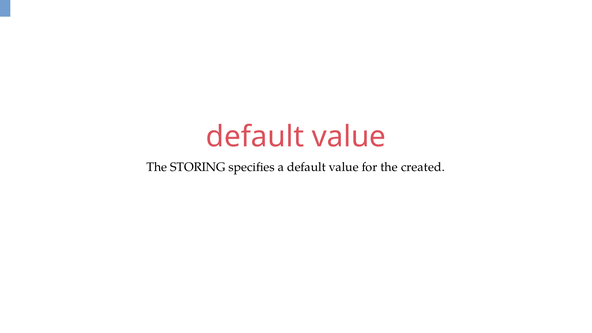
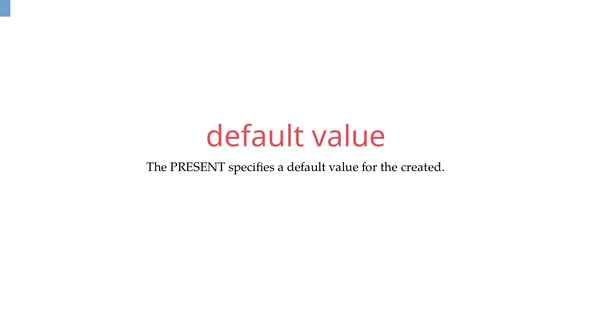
STORING: STORING -> PRESENT
